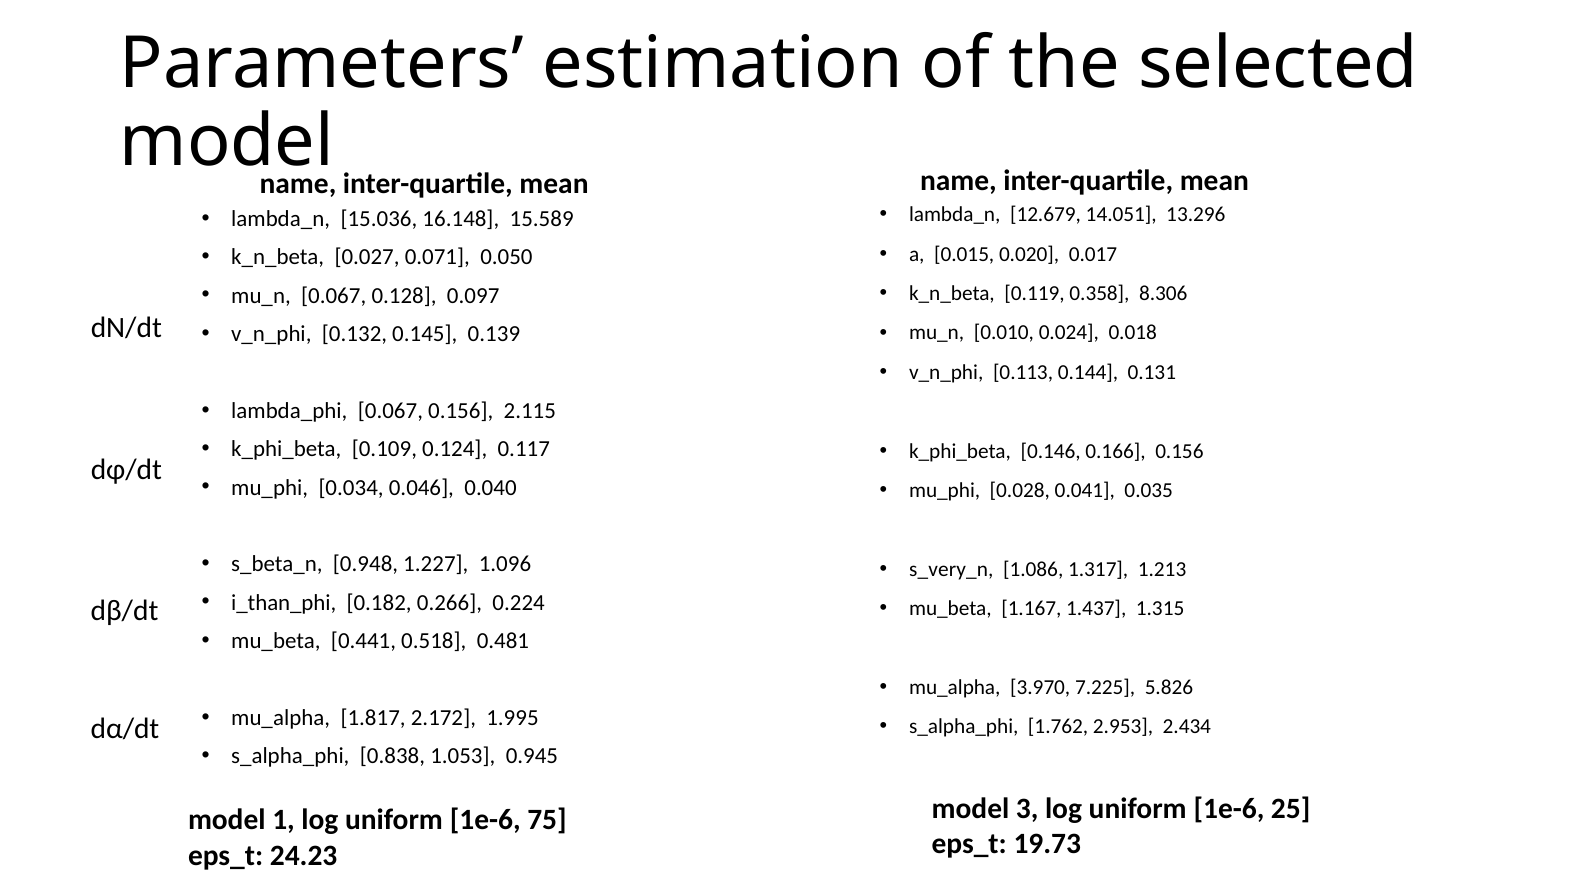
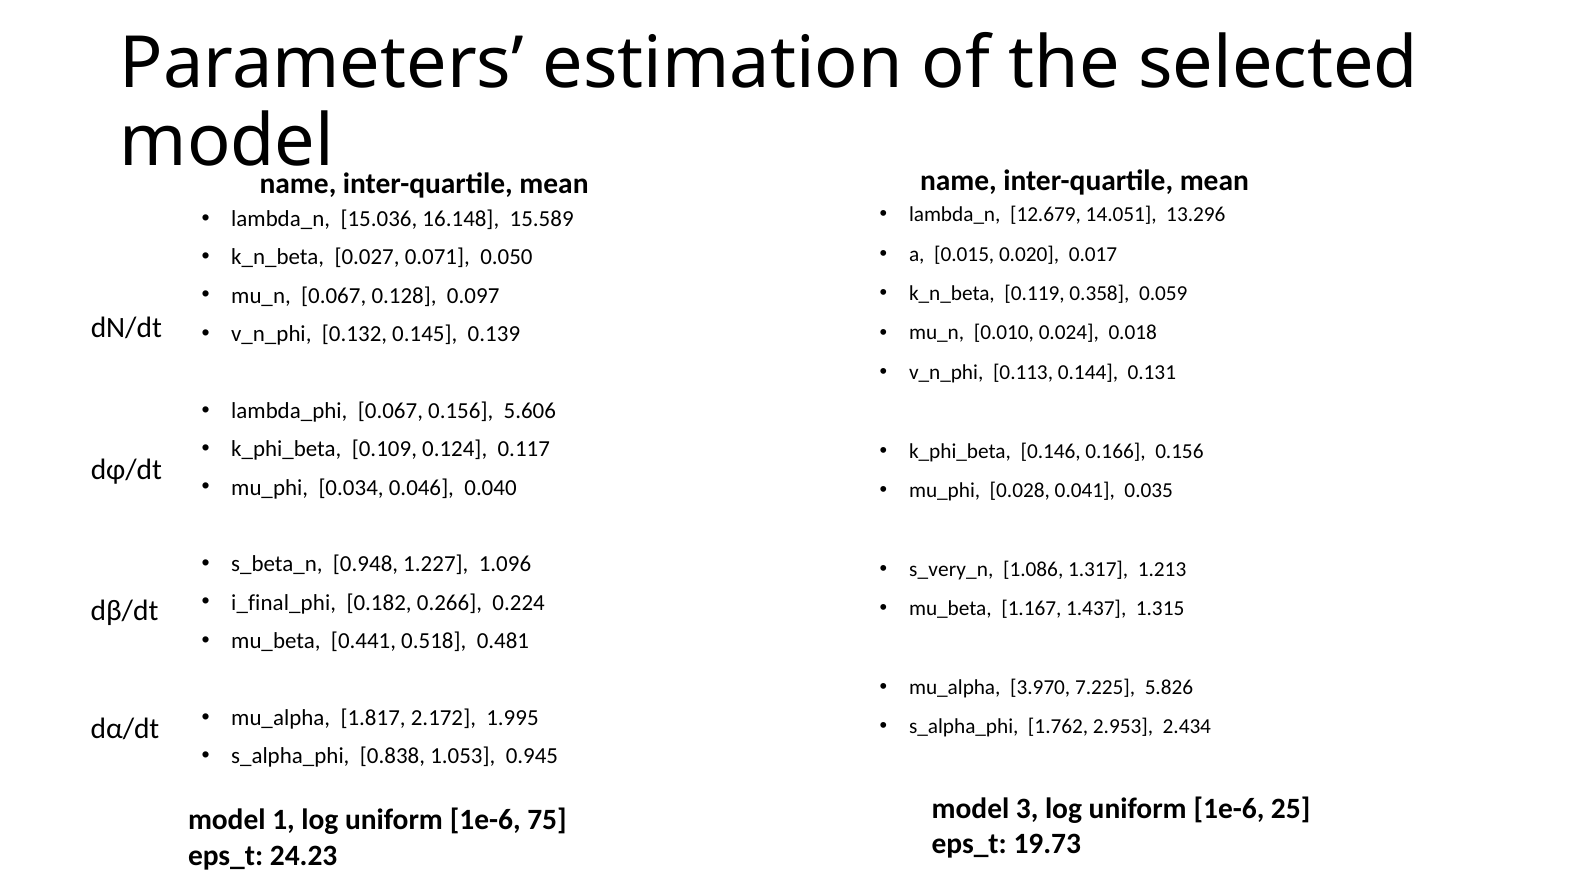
8.306: 8.306 -> 0.059
2.115: 2.115 -> 5.606
i_than_phi: i_than_phi -> i_final_phi
